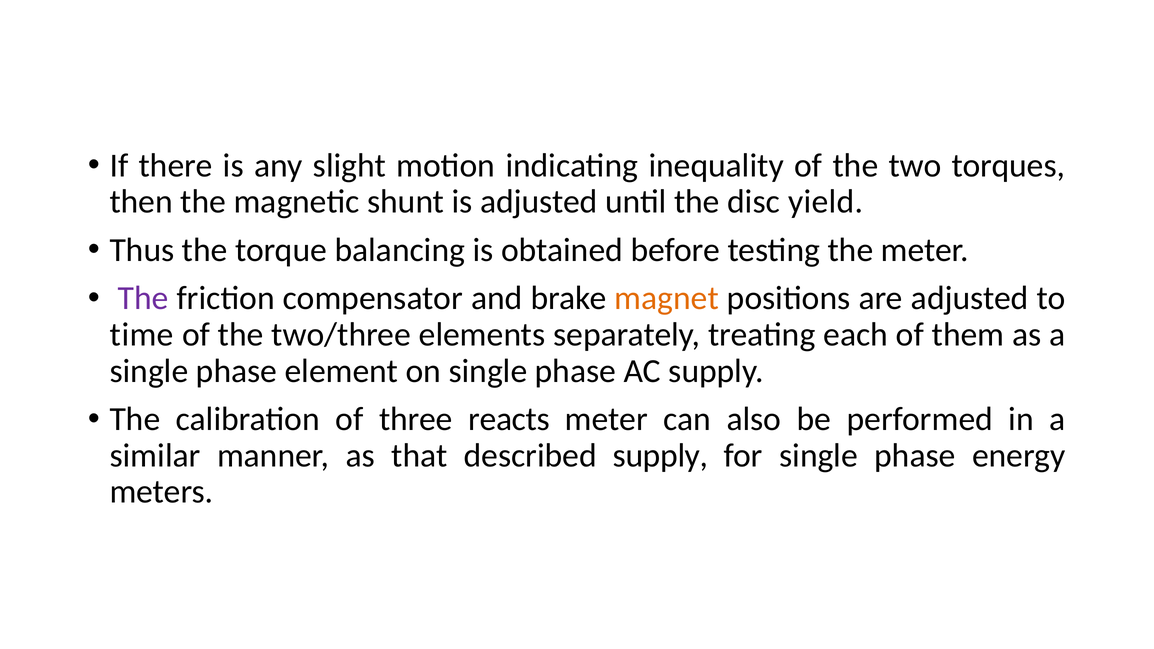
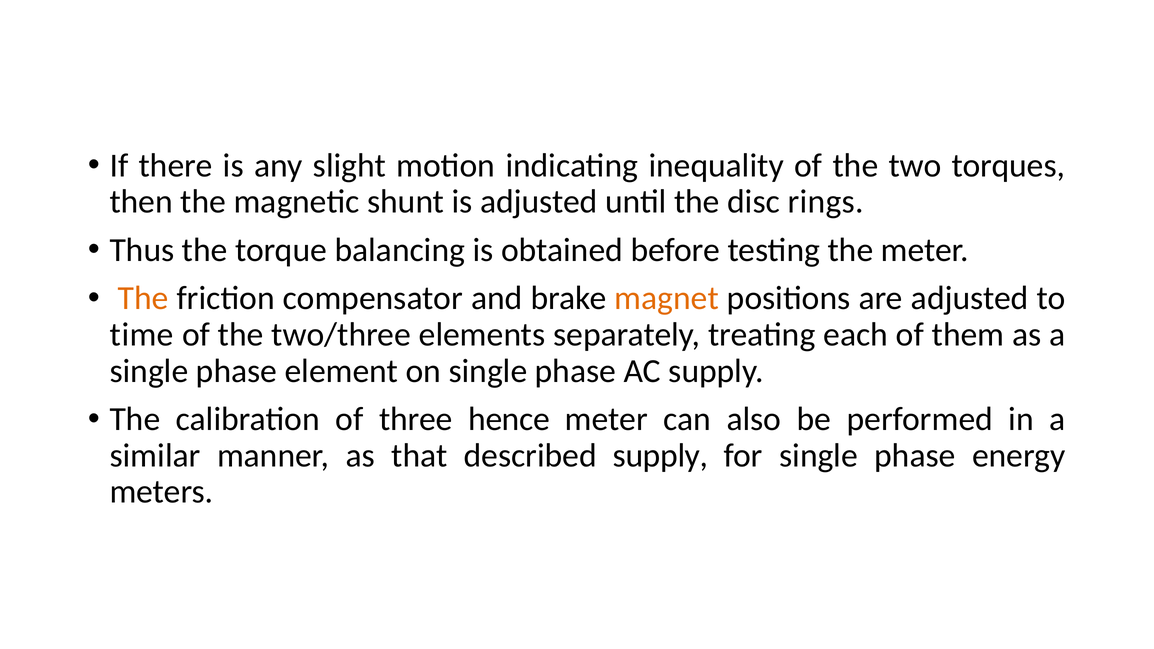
yield: yield -> rings
The at (143, 298) colour: purple -> orange
reacts: reacts -> hence
